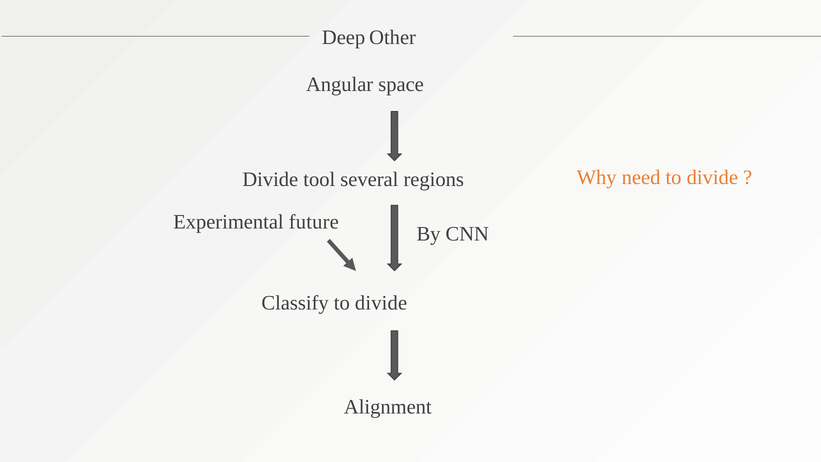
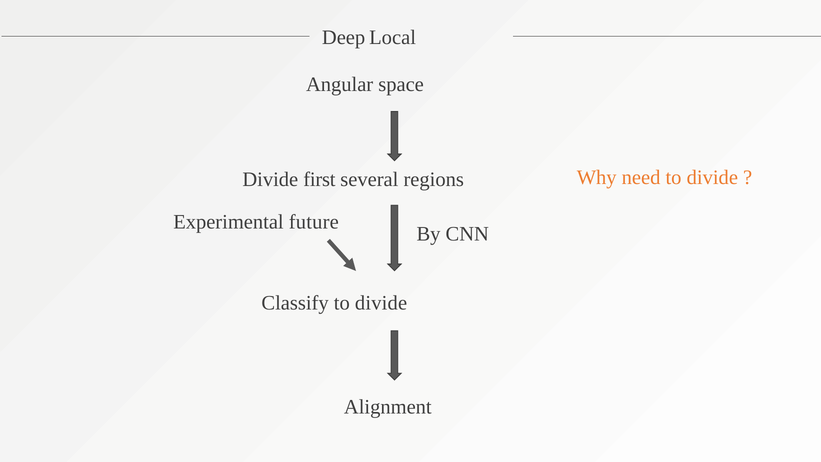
Other: Other -> Local
tool: tool -> first
